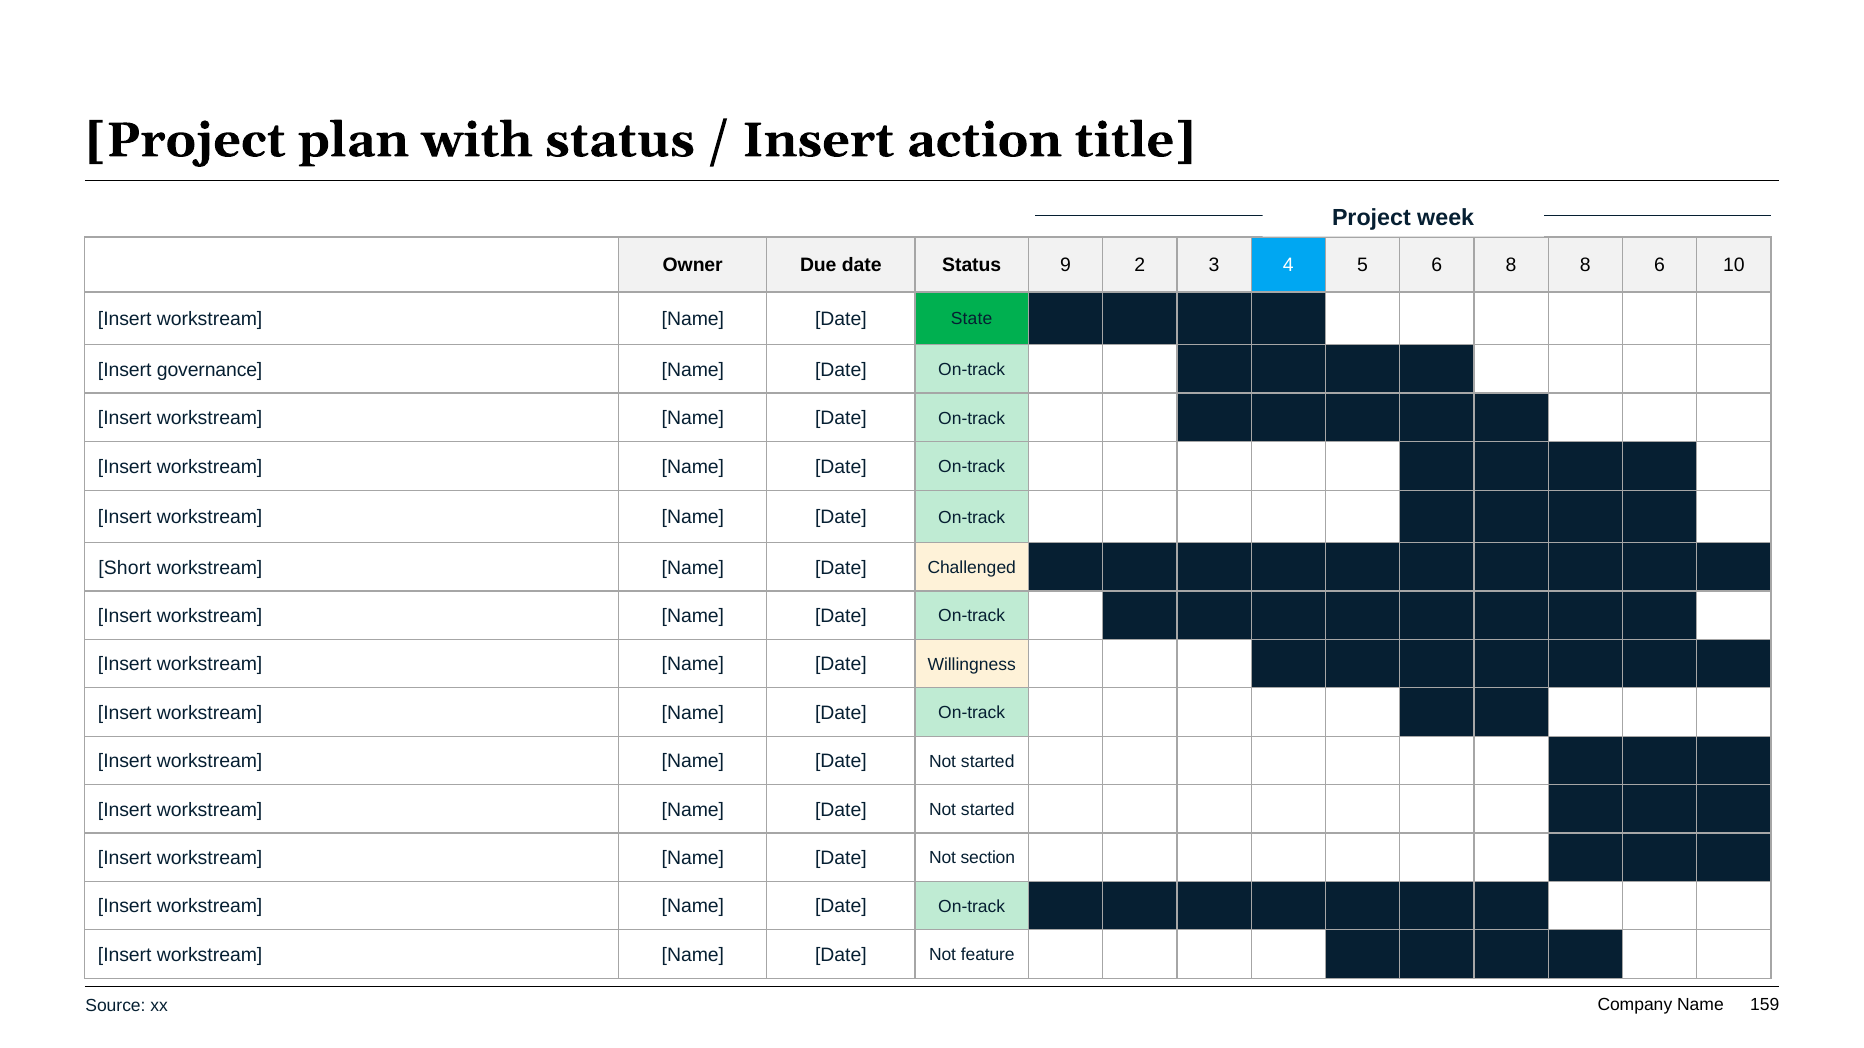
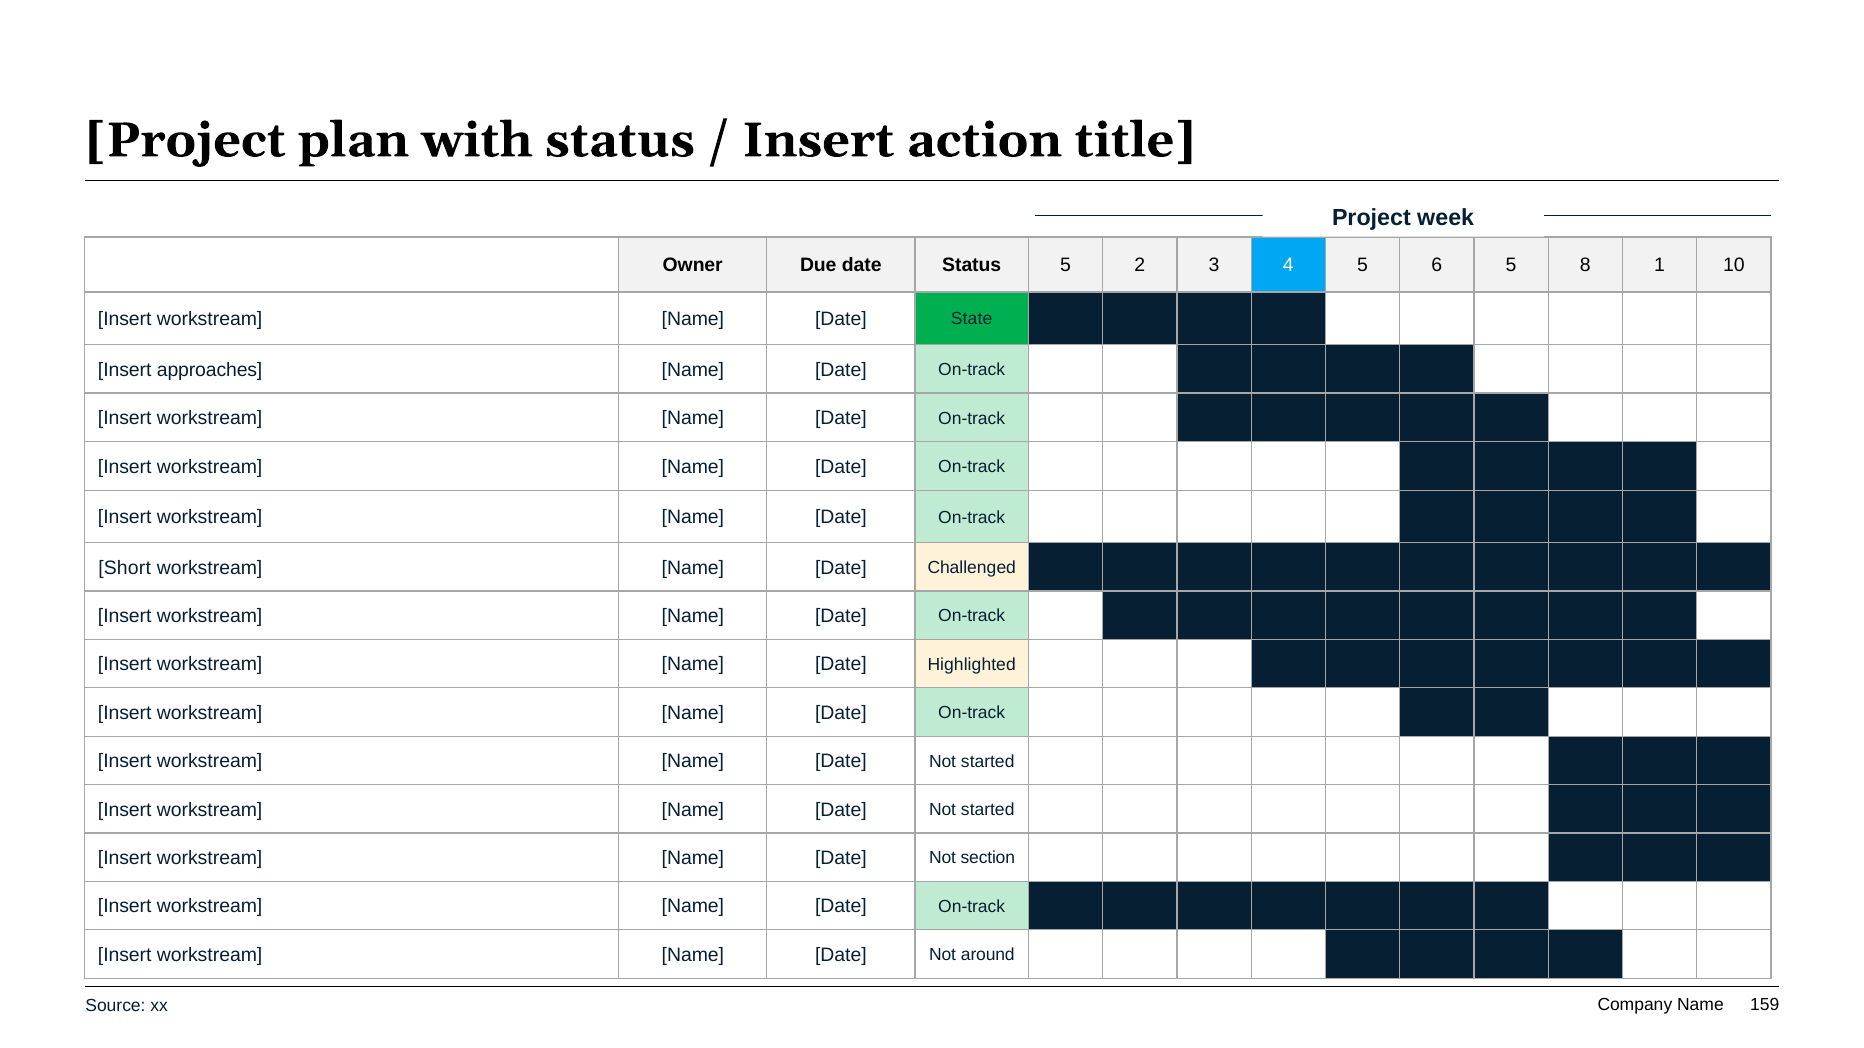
Status 9: 9 -> 5
6 8: 8 -> 5
8 6: 6 -> 1
governance: governance -> approaches
Willingness: Willingness -> Highlighted
feature: feature -> around
